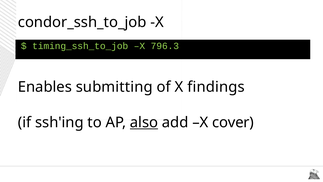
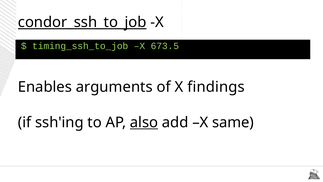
condor_ssh_to_job underline: none -> present
796.3: 796.3 -> 673.5
submitting: submitting -> arguments
cover: cover -> same
